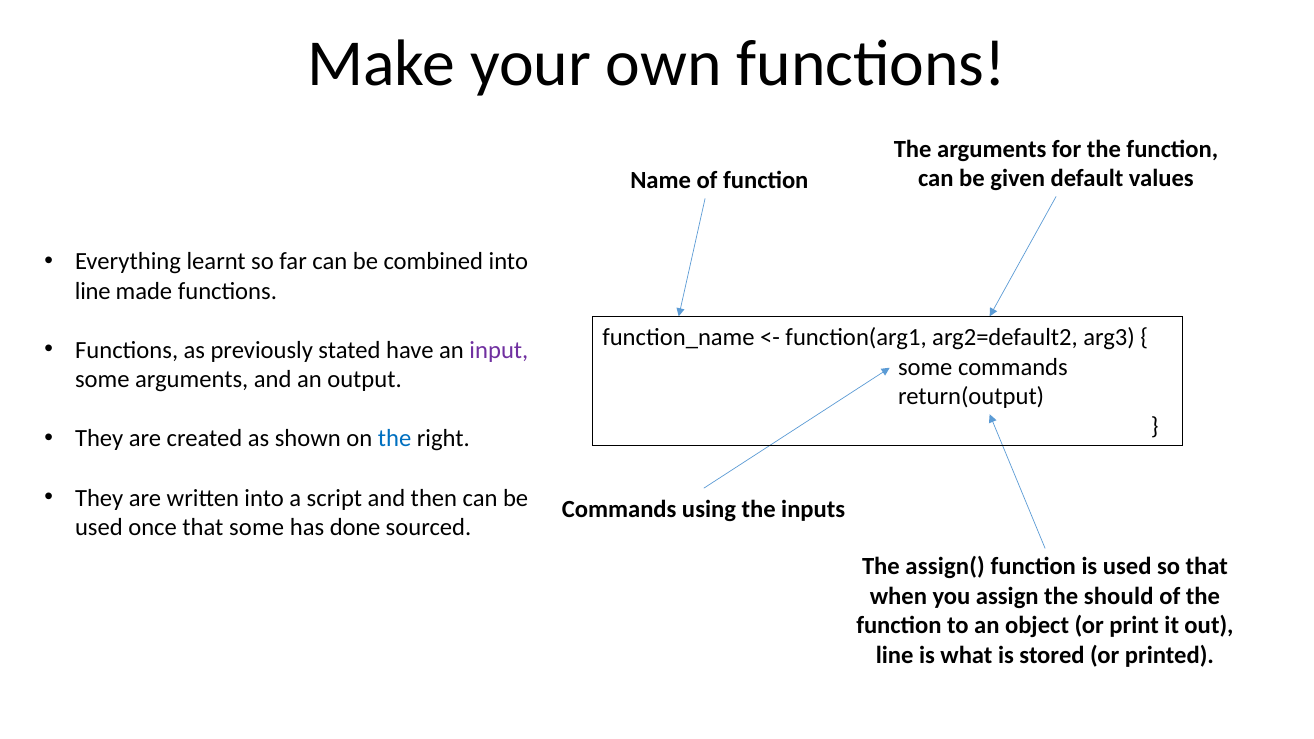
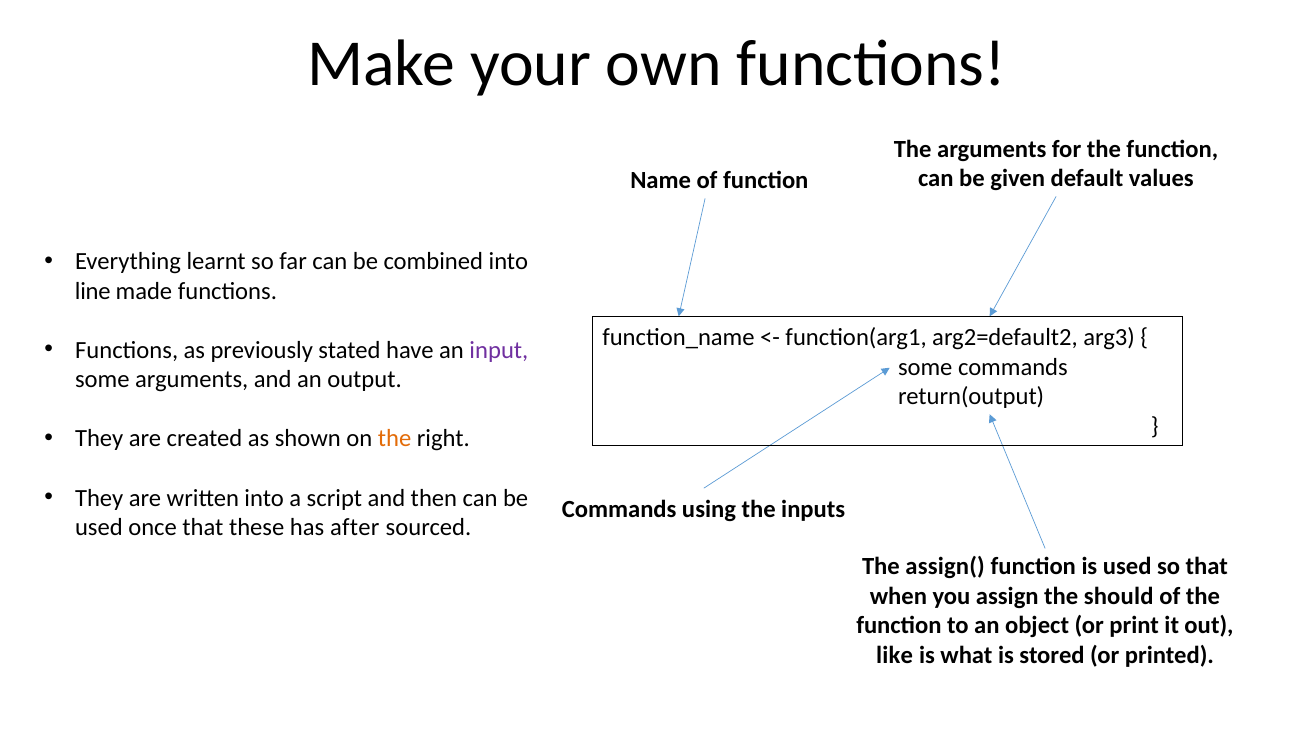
the at (395, 439) colour: blue -> orange
that some: some -> these
done: done -> after
line at (895, 655): line -> like
